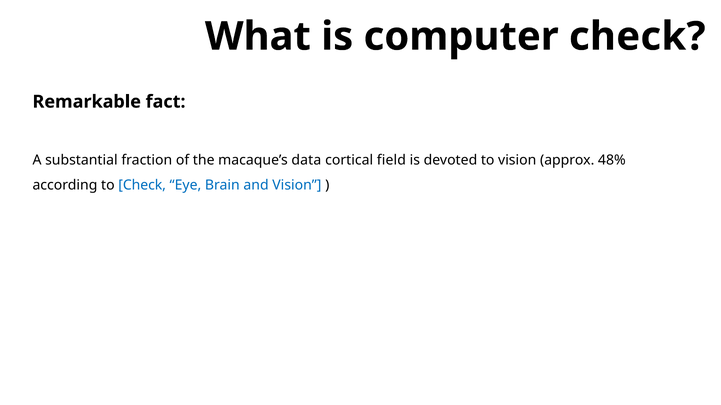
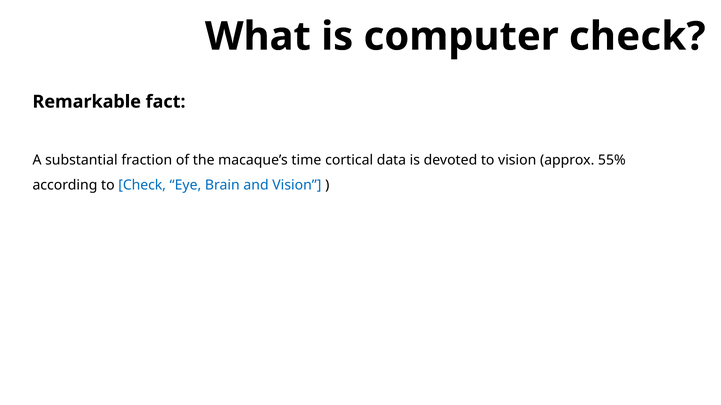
data: data -> time
field: field -> data
48%: 48% -> 55%
